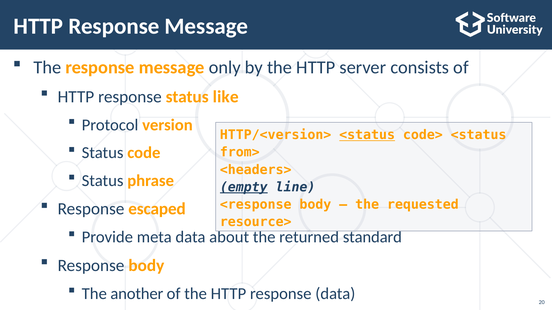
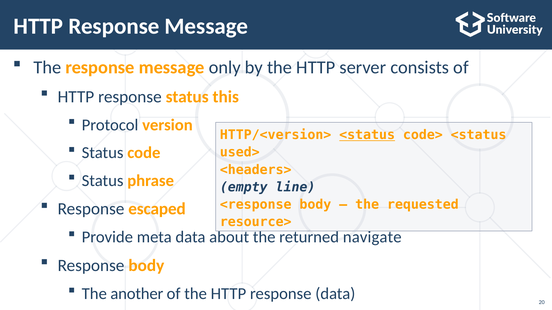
like: like -> this
from>: from> -> used>
empty underline: present -> none
standard: standard -> navigate
